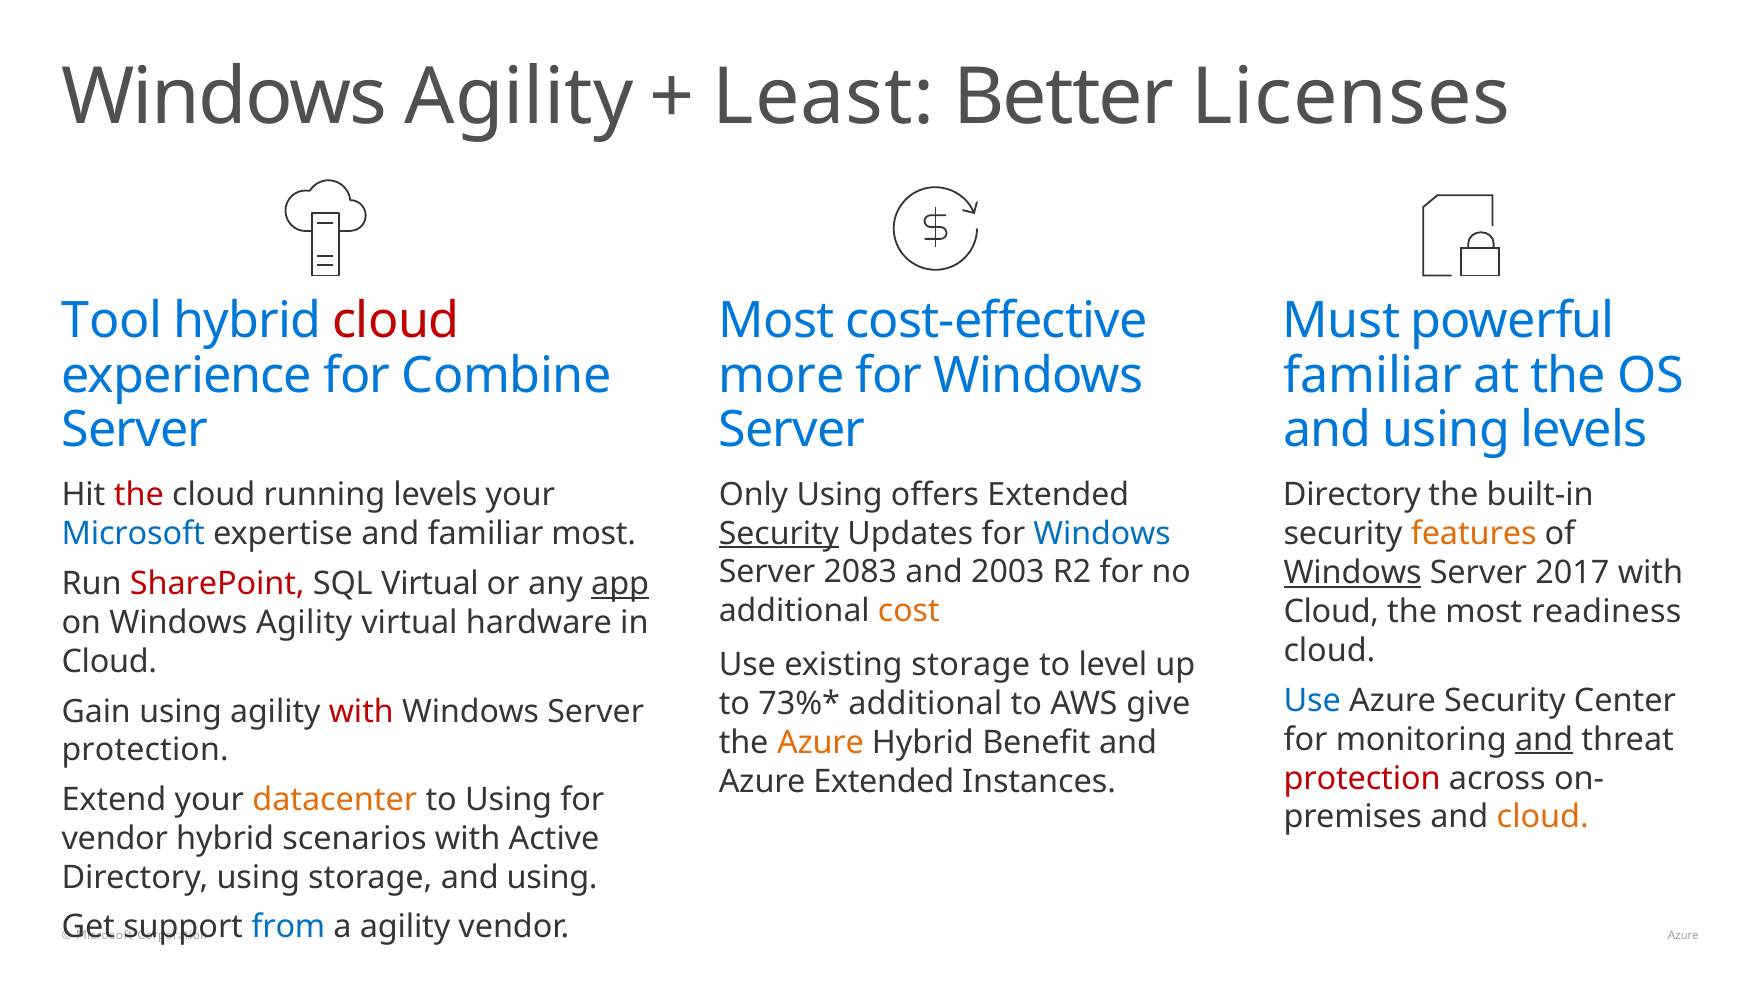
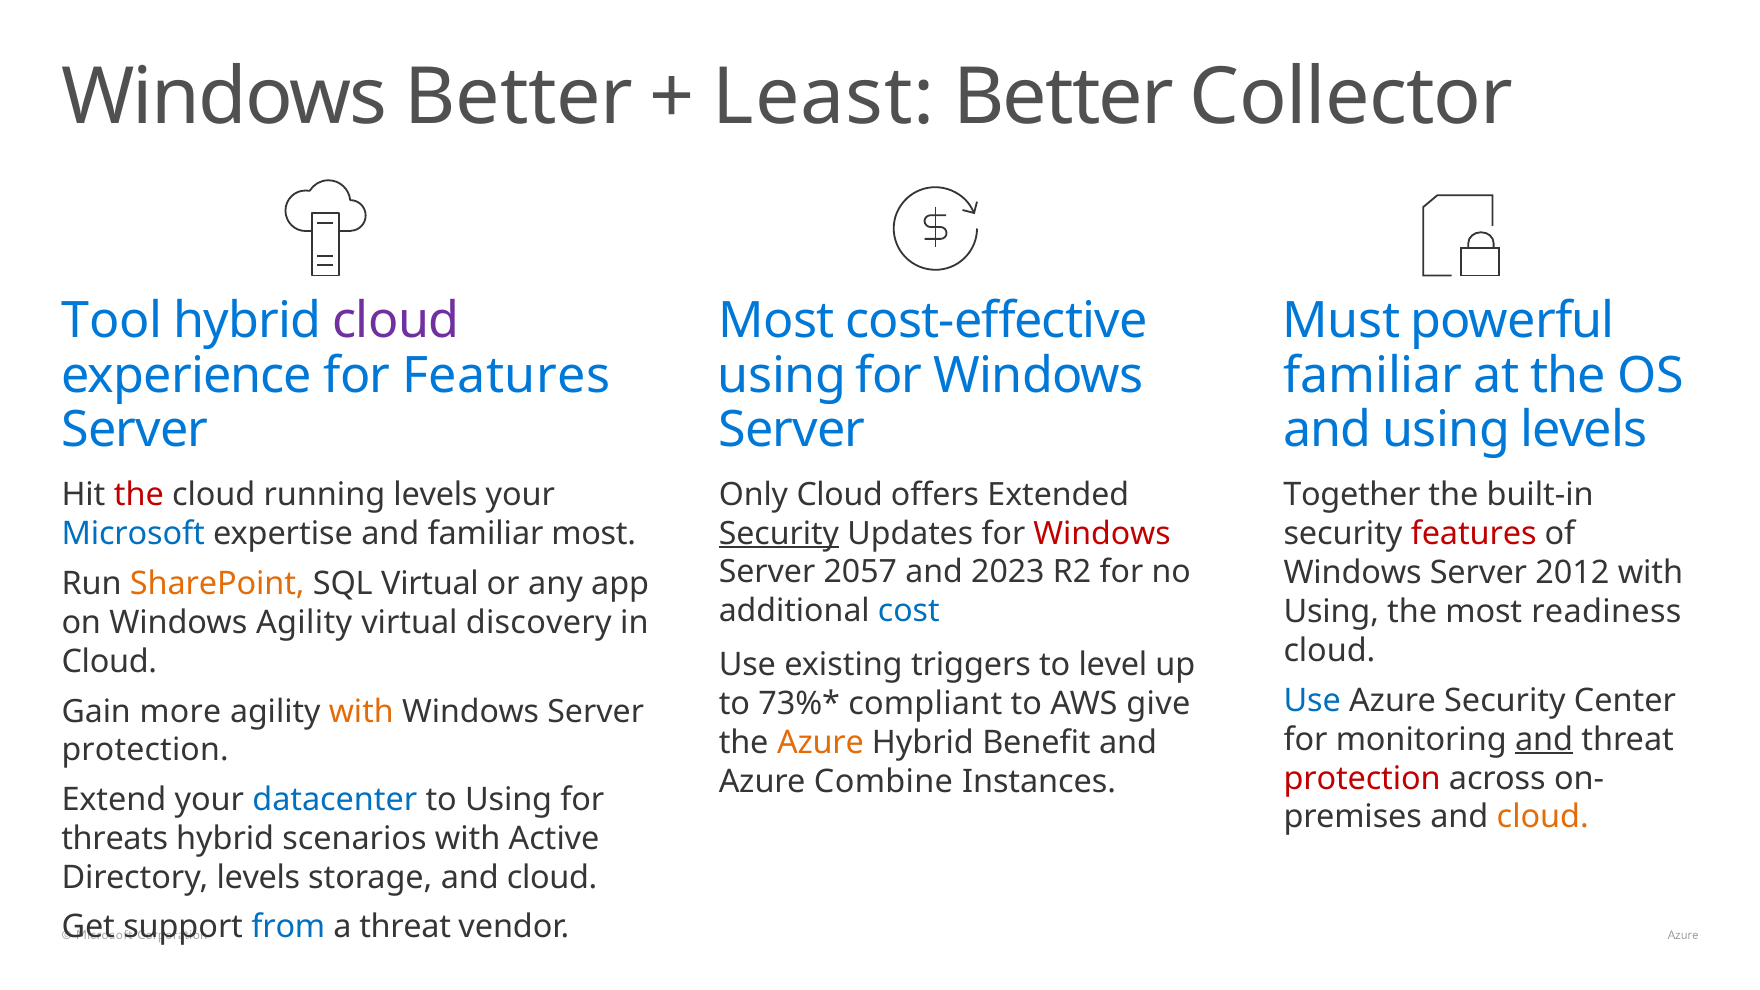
Agility at (519, 98): Agility -> Better
Licenses: Licenses -> Collector
cloud at (396, 321) colour: red -> purple
for Combine: Combine -> Features
more at (782, 376): more -> using
Only Using: Using -> Cloud
Directory at (1352, 495): Directory -> Together
Windows at (1102, 534) colour: blue -> red
features at (1474, 534) colour: orange -> red
2083: 2083 -> 2057
2003: 2003 -> 2023
Windows at (1353, 573) underline: present -> none
2017: 2017 -> 2012
SharePoint colour: red -> orange
app underline: present -> none
cost colour: orange -> blue
Cloud at (1331, 612): Cloud -> Using
hardware: hardware -> discovery
existing storage: storage -> triggers
additional at (925, 704): additional -> compliant
Gain using: using -> more
with at (361, 711) colour: red -> orange
Azure Extended: Extended -> Combine
datacenter colour: orange -> blue
vendor at (115, 838): vendor -> threats
Directory using: using -> levels
storage and using: using -> cloud
a agility: agility -> threat
